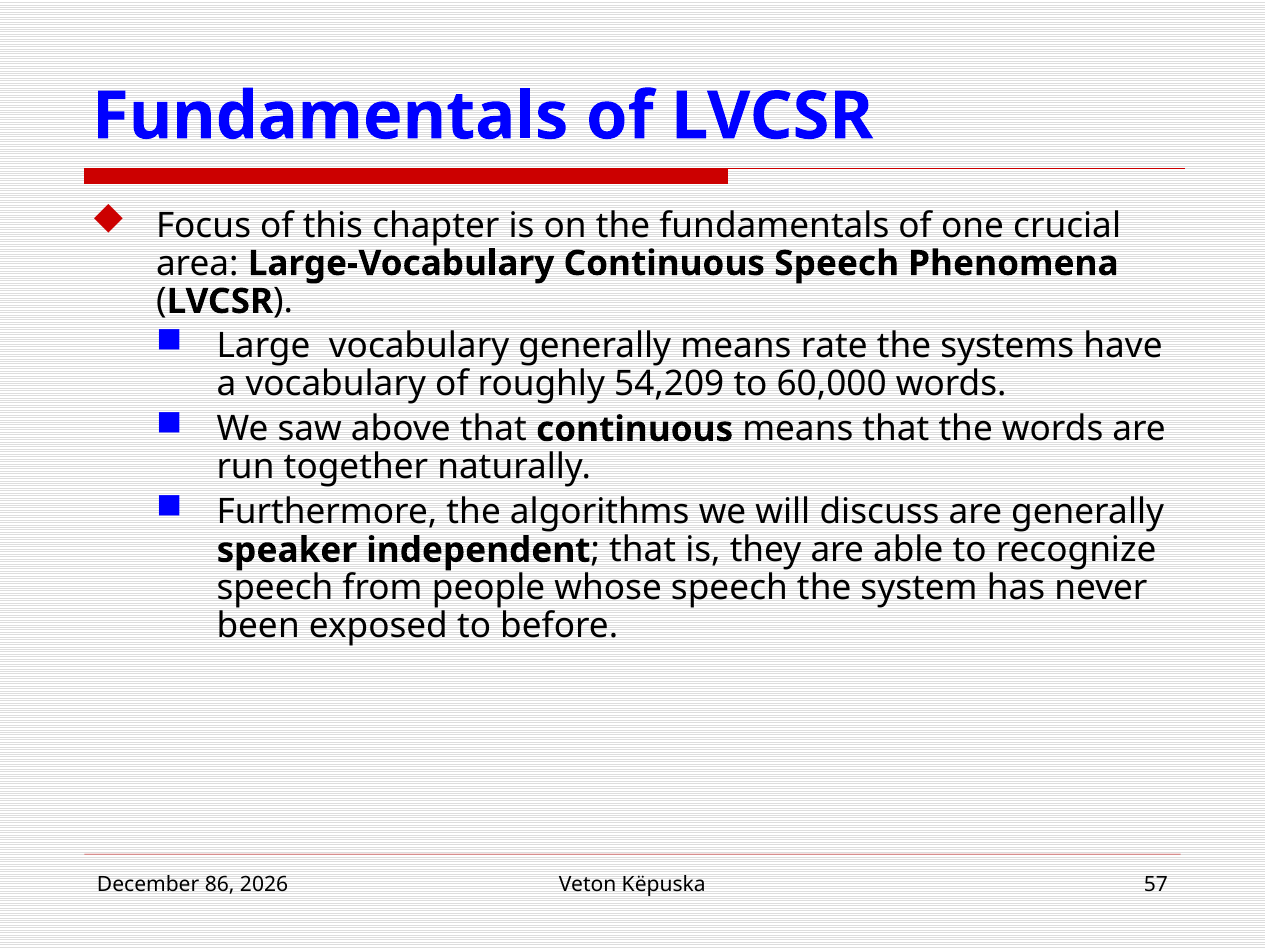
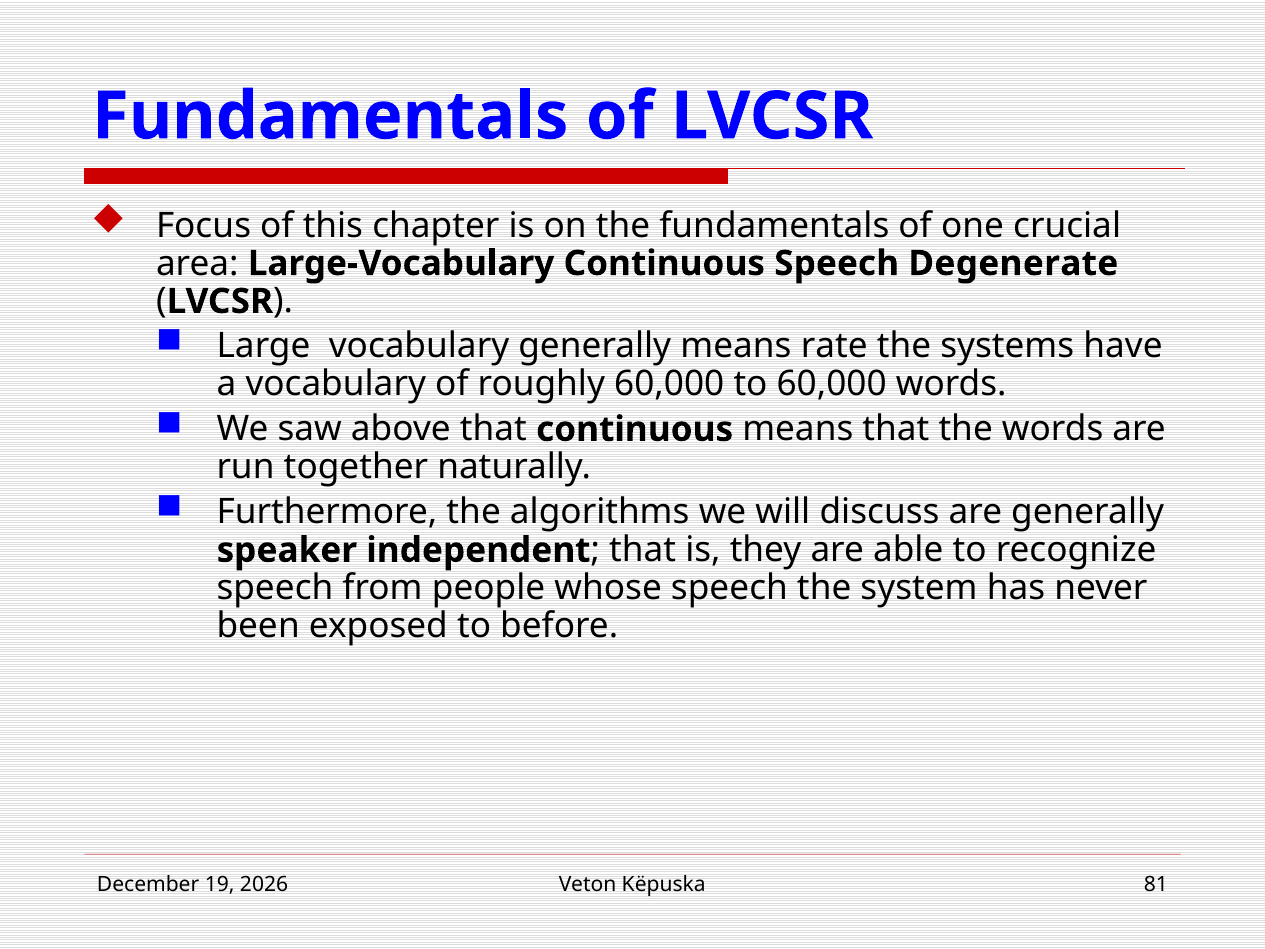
Phenomena: Phenomena -> Degenerate
roughly 54,209: 54,209 -> 60,000
86: 86 -> 19
57: 57 -> 81
